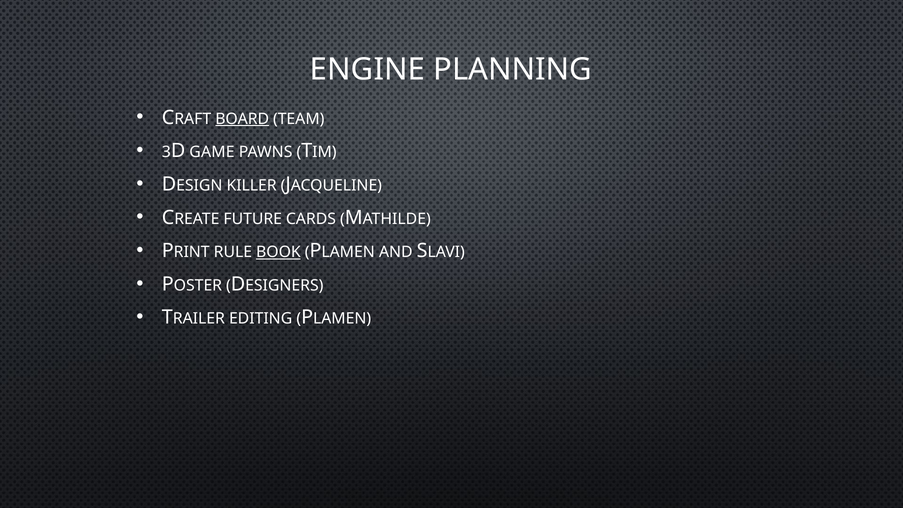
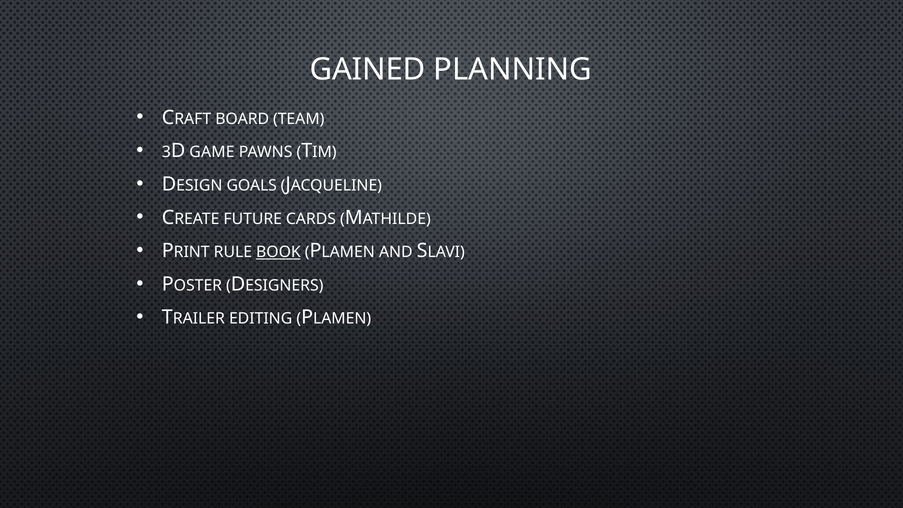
ENGINE: ENGINE -> GAINED
BOARD underline: present -> none
KILLER: KILLER -> GOALS
